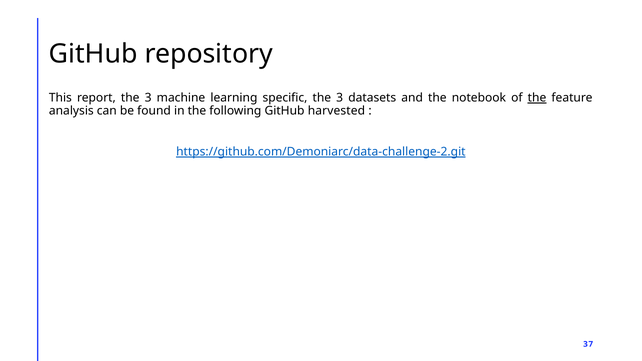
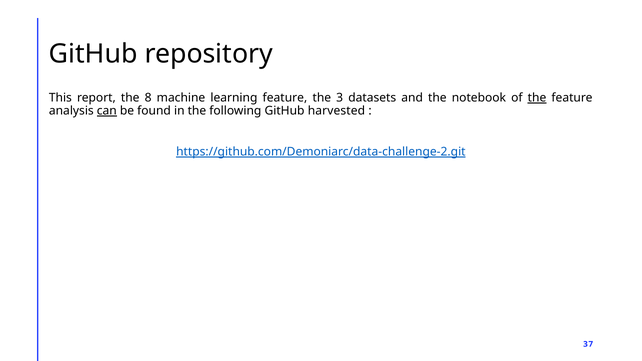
report the 3: 3 -> 8
learning specific: specific -> feature
can underline: none -> present
